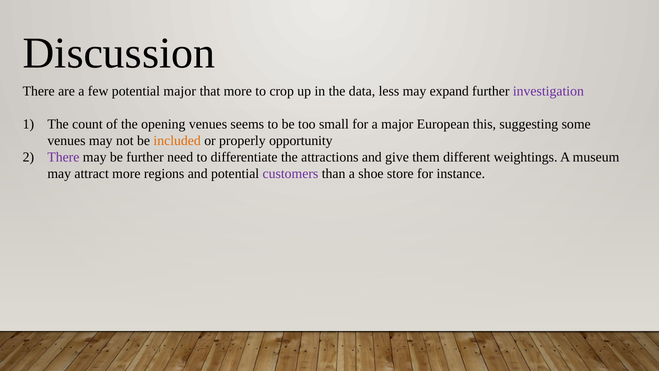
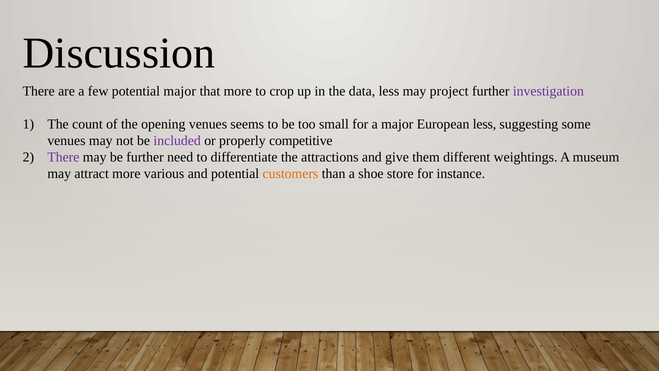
expand: expand -> project
European this: this -> less
included colour: orange -> purple
opportunity: opportunity -> competitive
regions: regions -> various
customers colour: purple -> orange
